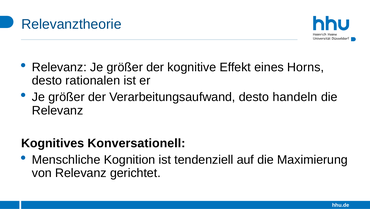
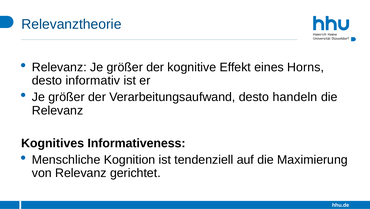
rationalen: rationalen -> informativ
Konversationell: Konversationell -> Informativeness
